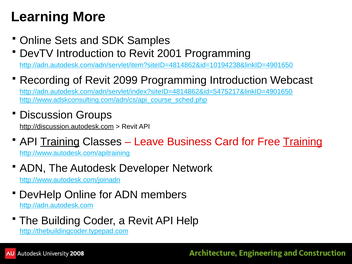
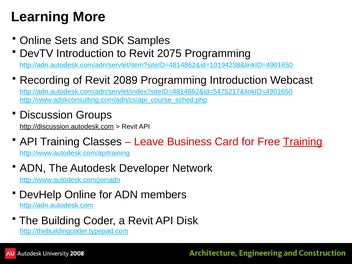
2001: 2001 -> 2075
2099: 2099 -> 2089
Training at (60, 142) underline: present -> none
Help: Help -> Disk
